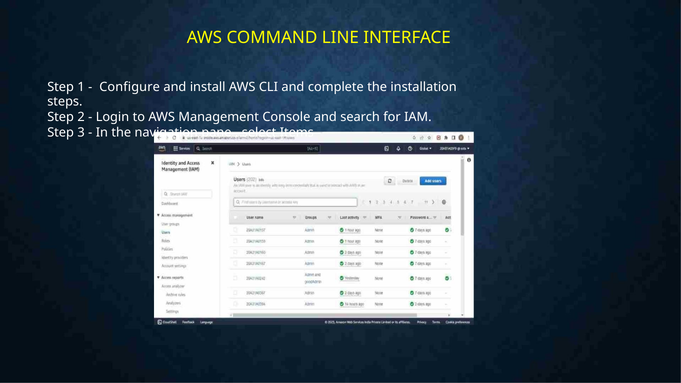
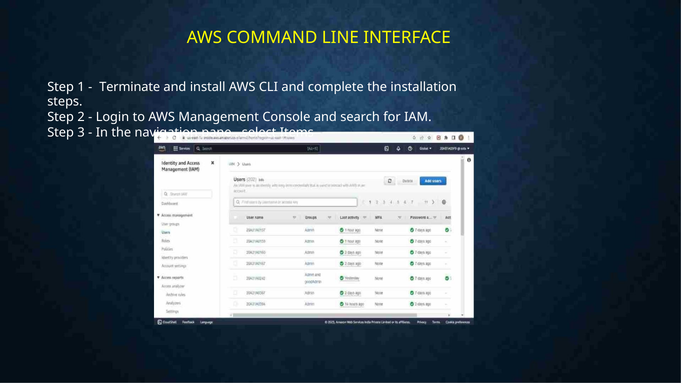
Configure: Configure -> Terminate
